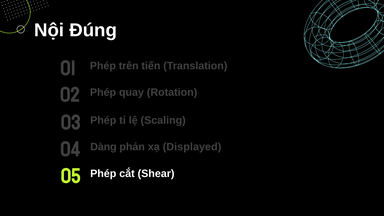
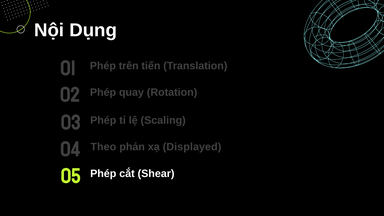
Đúng: Đúng -> Dụng
Dàng: Dàng -> Theo
